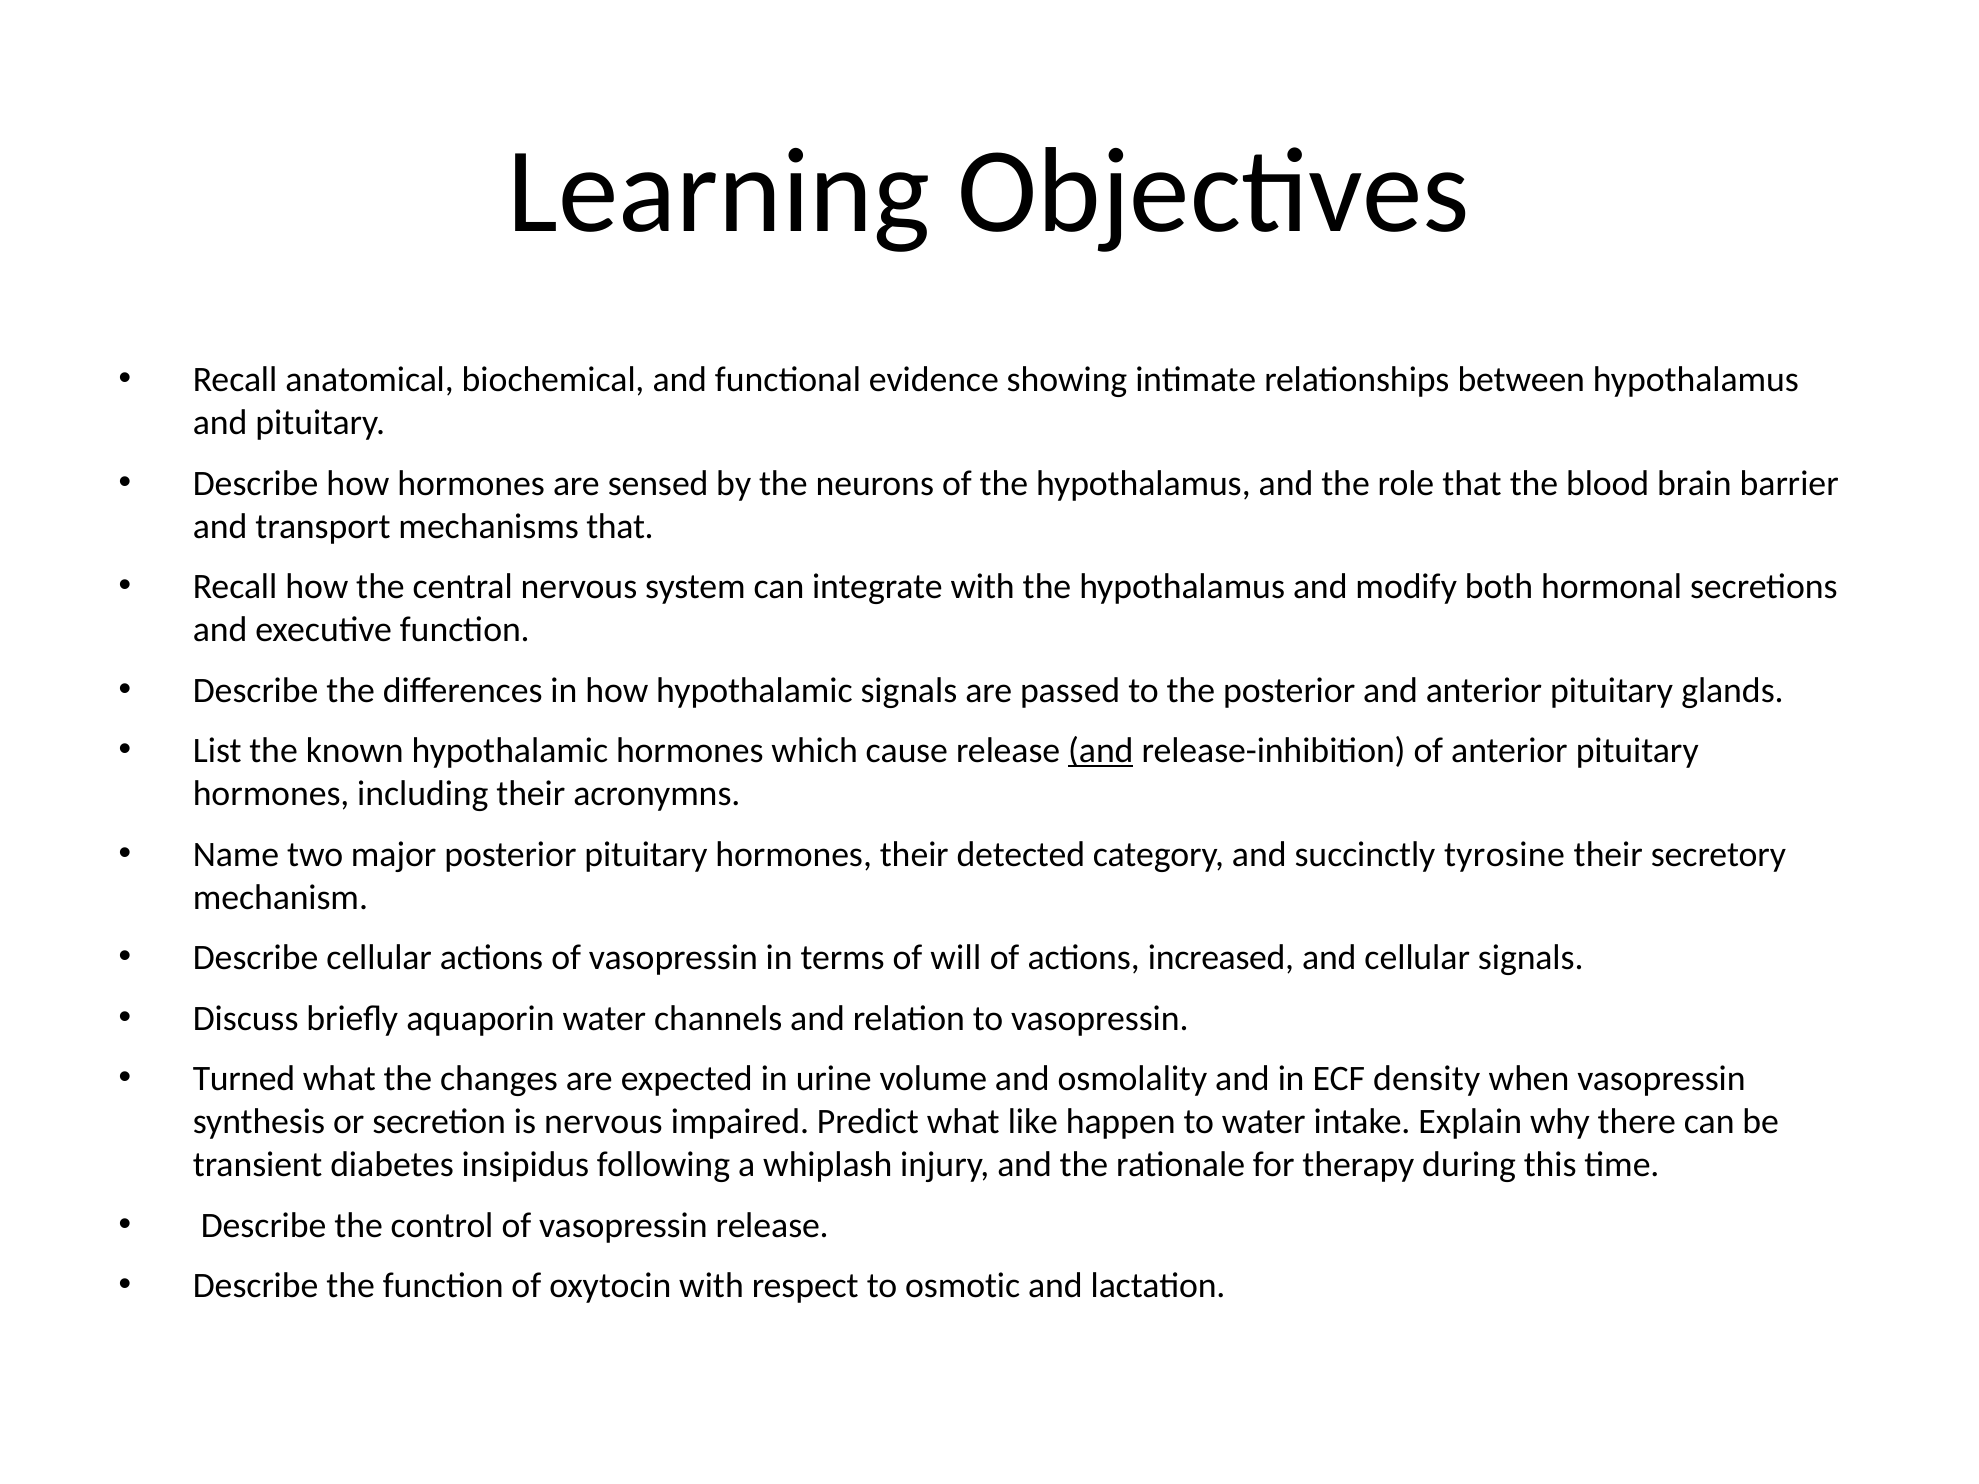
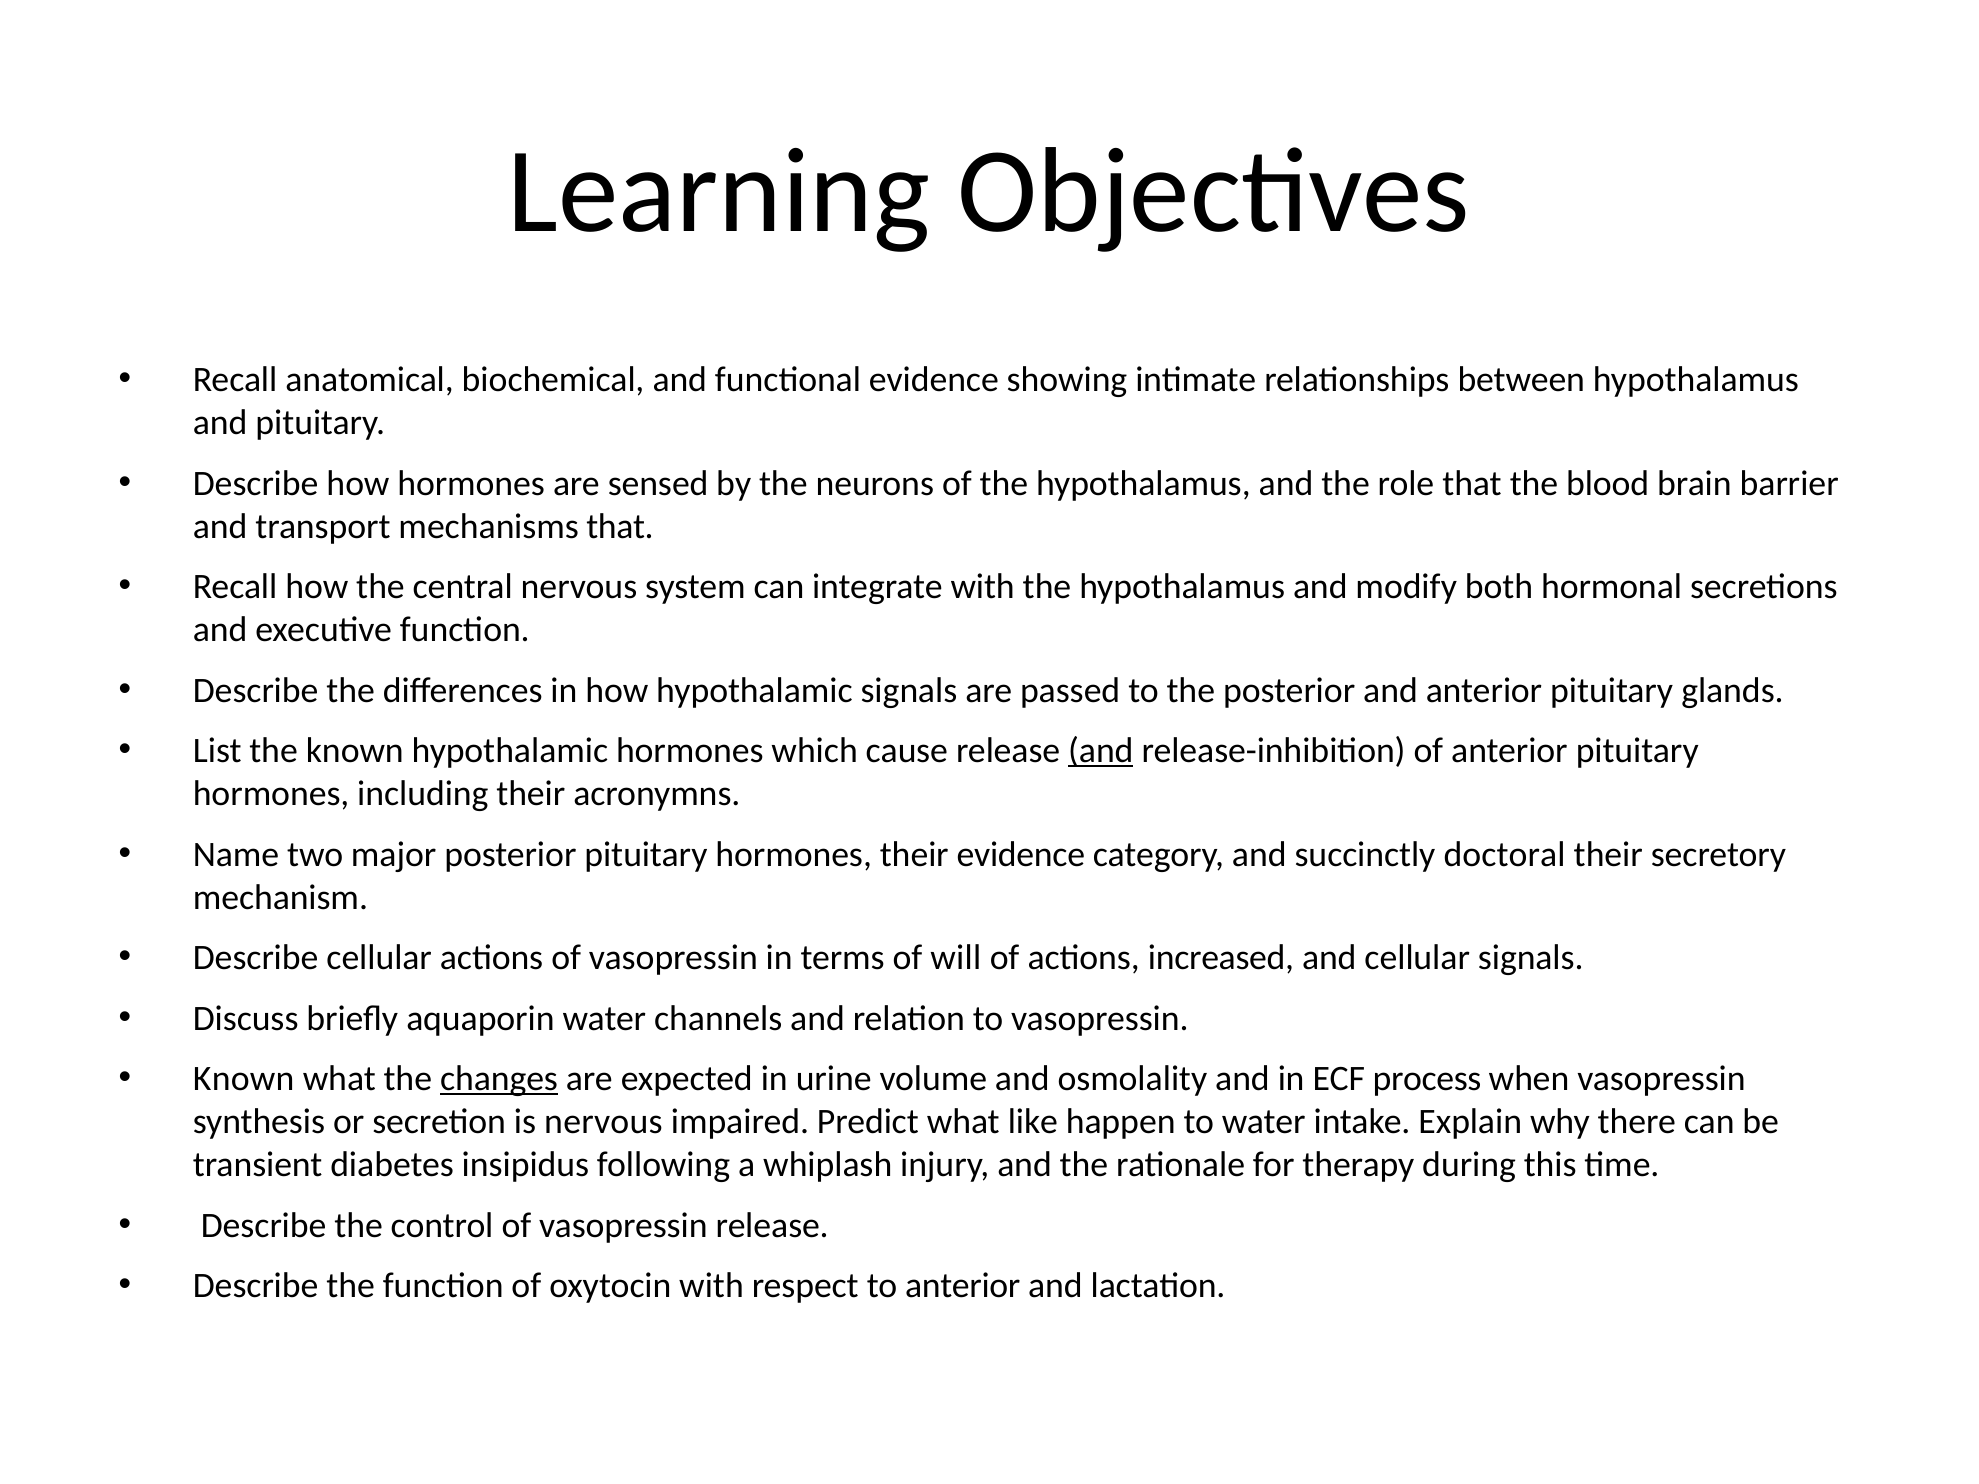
their detected: detected -> evidence
tyrosine: tyrosine -> doctoral
Turned at (244, 1079): Turned -> Known
changes underline: none -> present
density: density -> process
to osmotic: osmotic -> anterior
